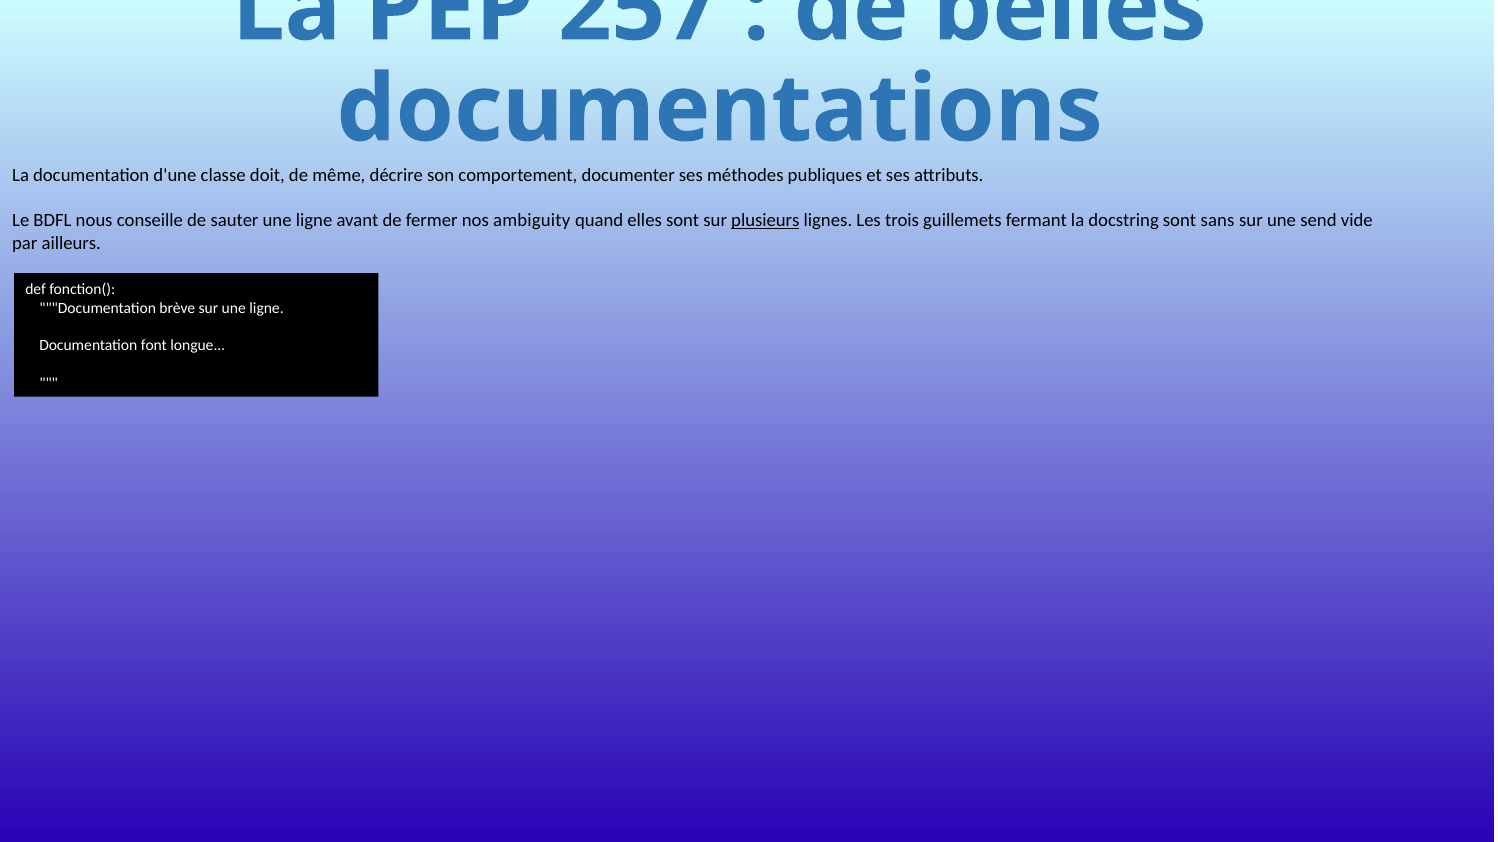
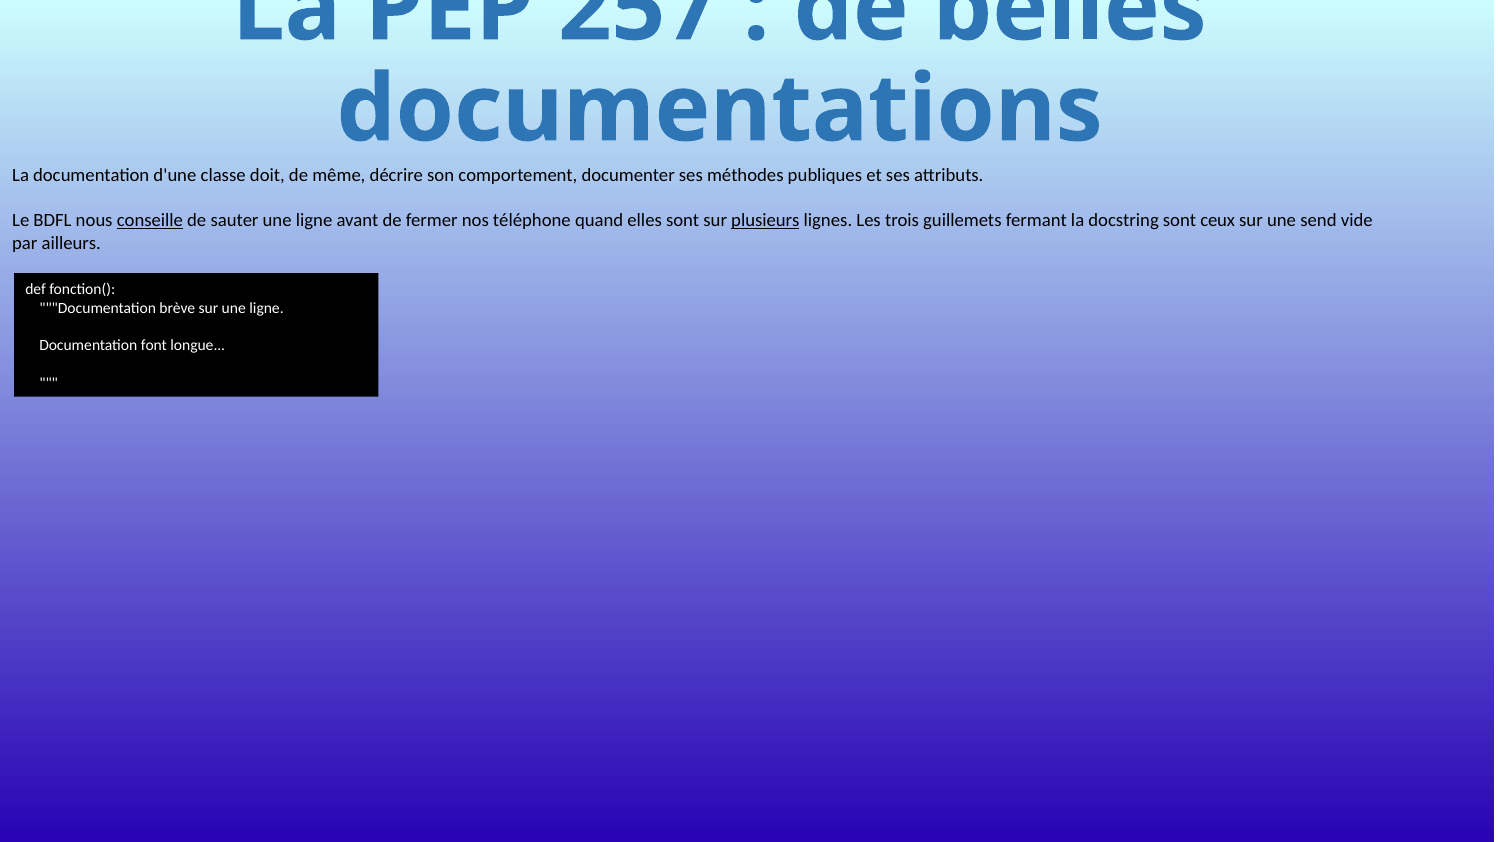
conseille underline: none -> present
ambiguity: ambiguity -> téléphone
sans: sans -> ceux
